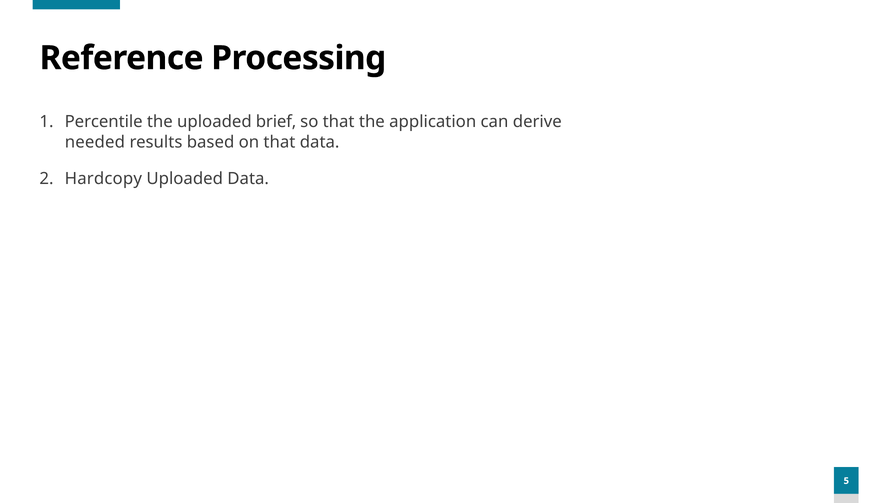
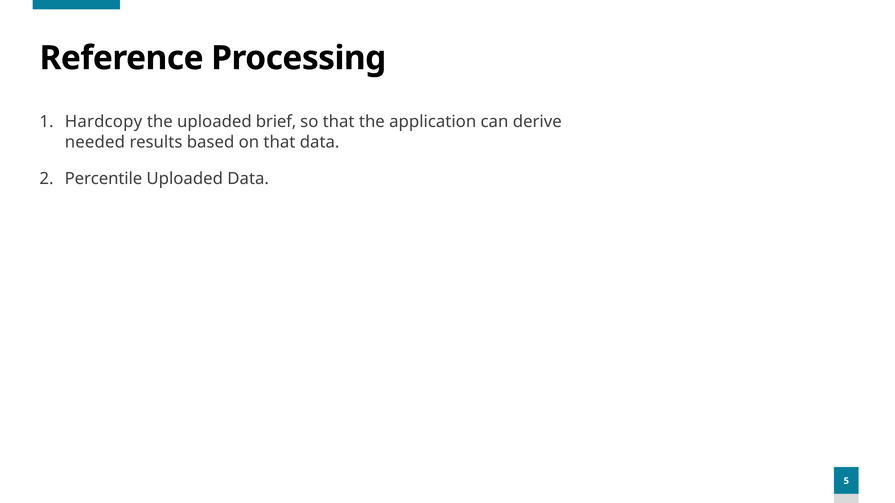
Percentile: Percentile -> Hardcopy
Hardcopy: Hardcopy -> Percentile
